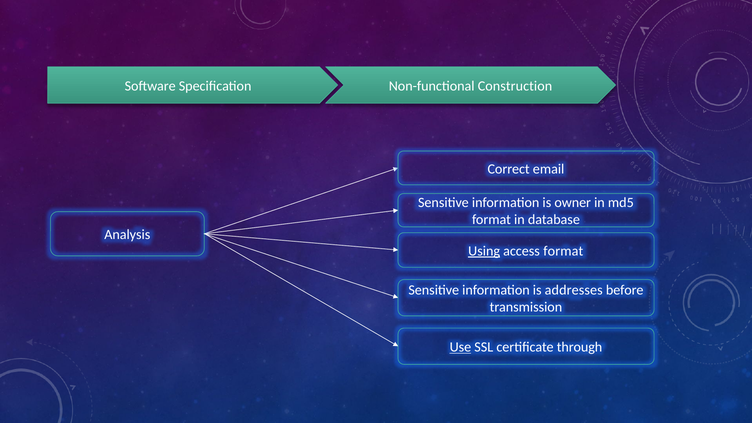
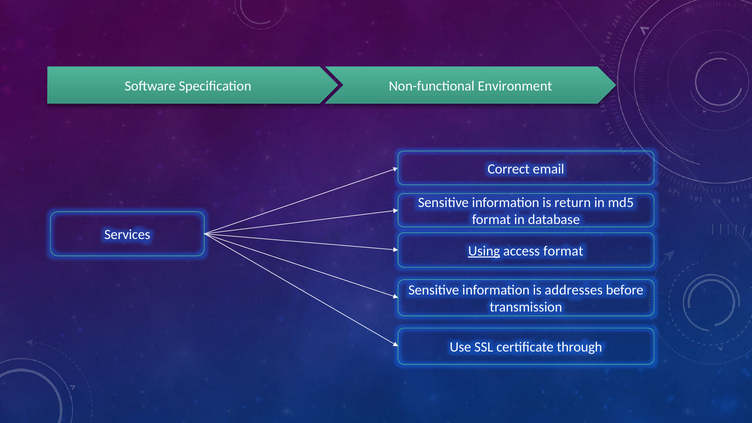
Construction: Construction -> Environment
owner: owner -> return
Analysis: Analysis -> Services
Use underline: present -> none
